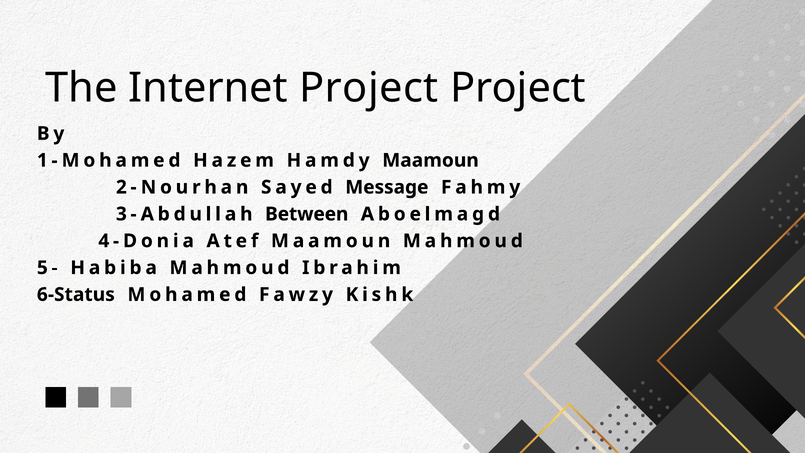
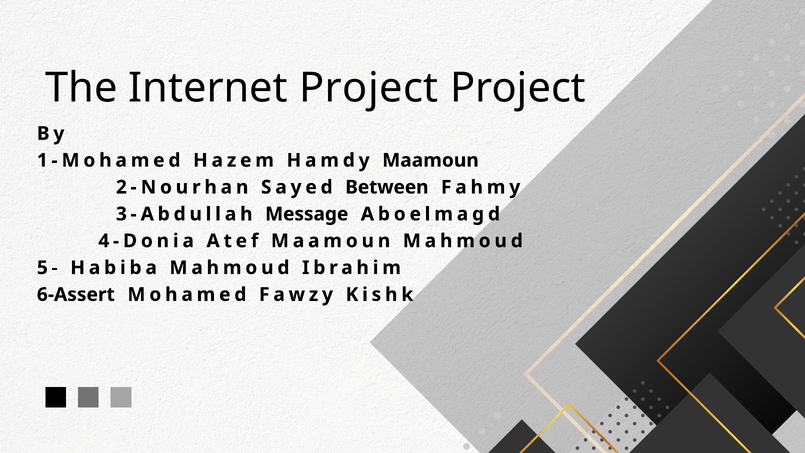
Message: Message -> Between
Between: Between -> Message
6-Status: 6-Status -> 6-Assert
